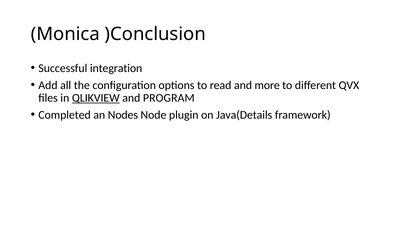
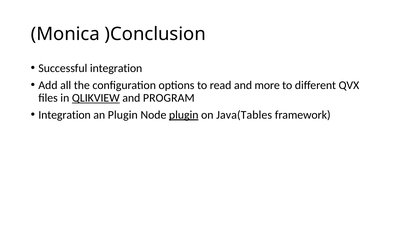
Completed at (65, 115): Completed -> Integration
an Nodes: Nodes -> Plugin
plugin at (184, 115) underline: none -> present
Java(Details: Java(Details -> Java(Tables
